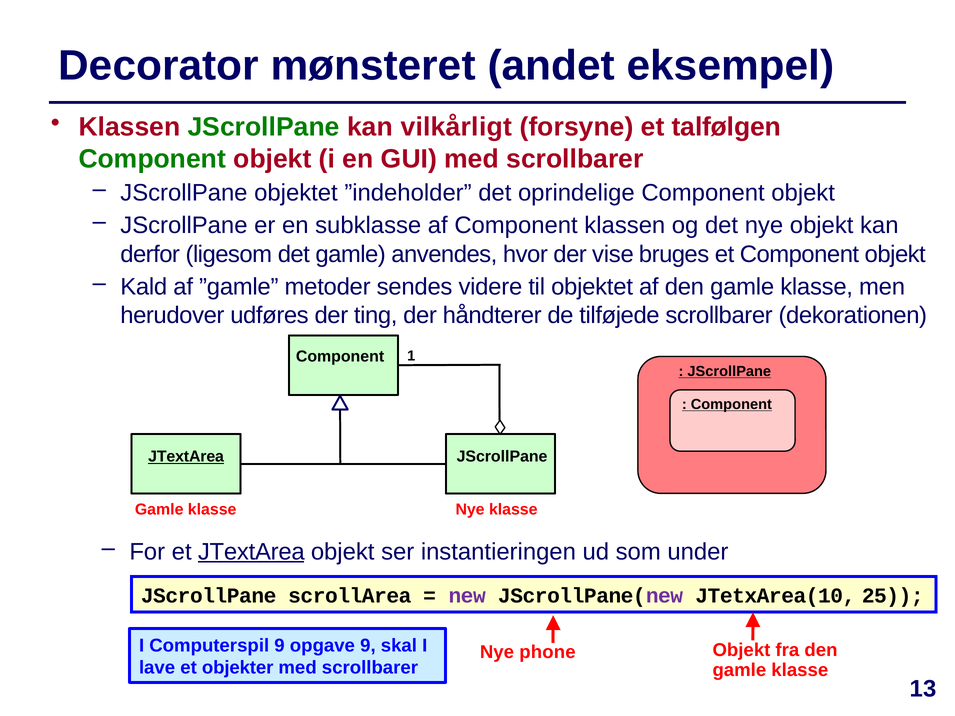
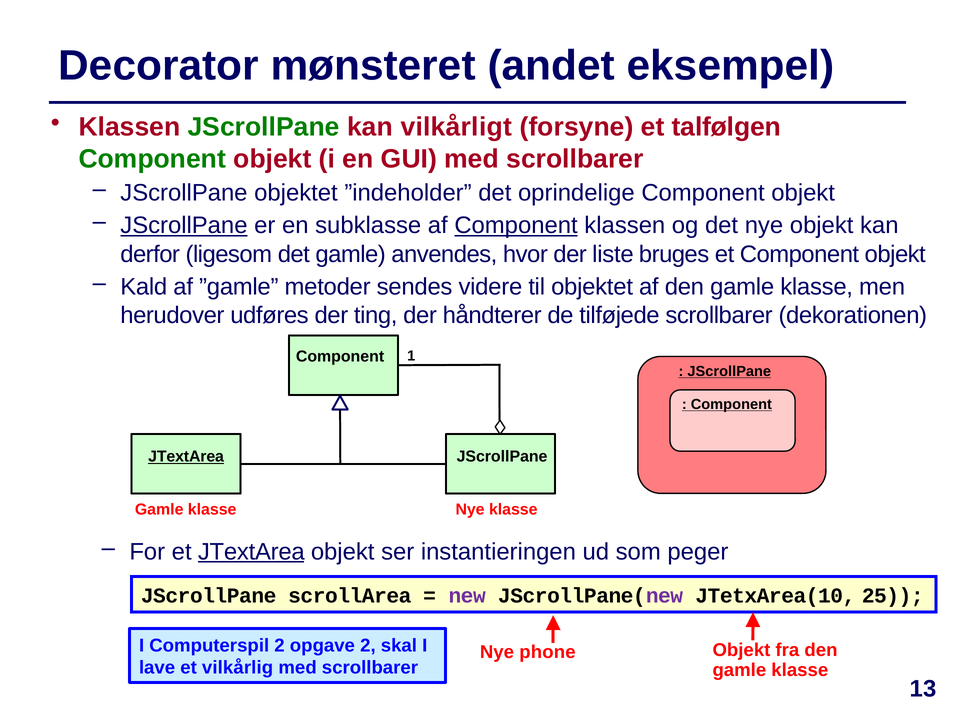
JScrollPane at (184, 226) underline: none -> present
Component at (516, 226) underline: none -> present
vise: vise -> liste
under: under -> peger
Computerspil 9: 9 -> 2
opgave 9: 9 -> 2
objekter: objekter -> vilkårlig
